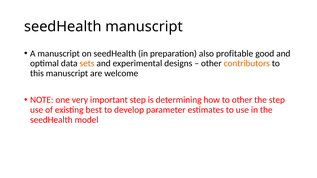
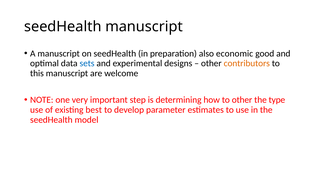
profitable: profitable -> economic
sets colour: orange -> blue
the step: step -> type
